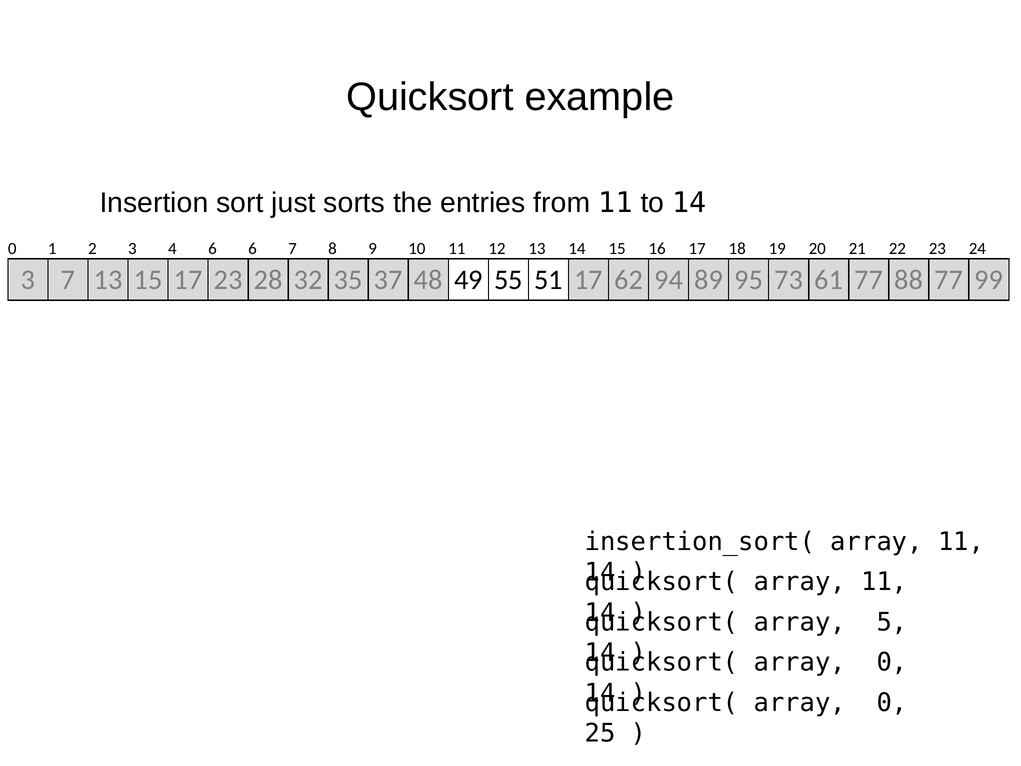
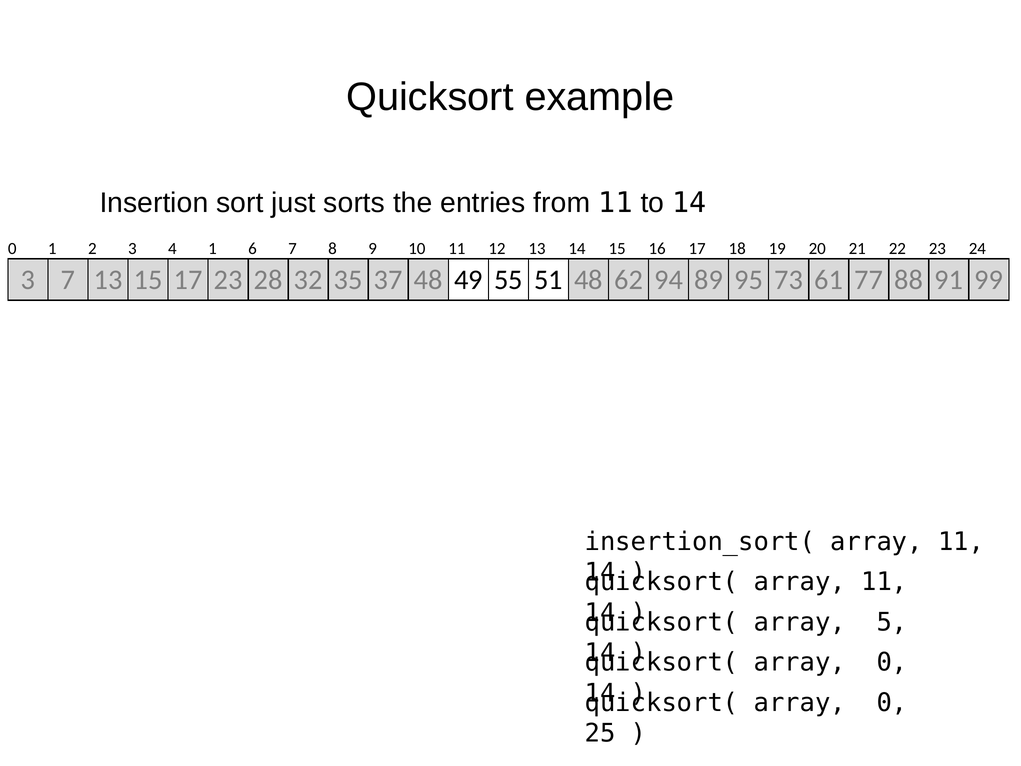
4 6: 6 -> 1
51 17: 17 -> 48
88 77: 77 -> 91
